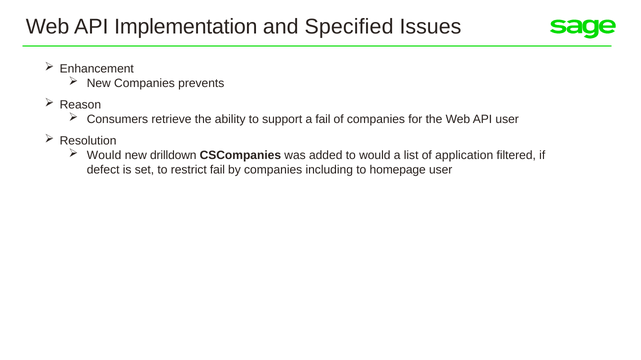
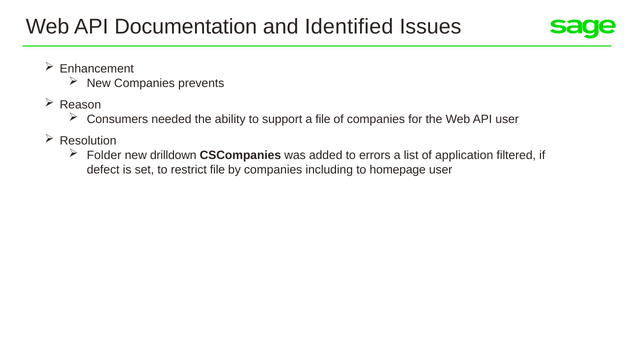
Implementation: Implementation -> Documentation
Specified: Specified -> Identified
retrieve: retrieve -> needed
a fail: fail -> file
Would at (104, 156): Would -> Folder
to would: would -> errors
restrict fail: fail -> file
